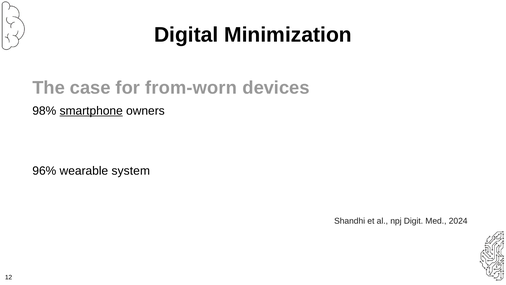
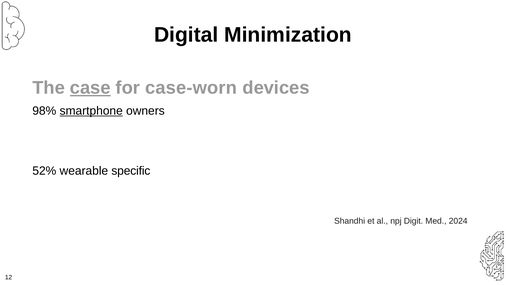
case underline: none -> present
from-worn: from-worn -> case-worn
96%: 96% -> 52%
system: system -> specific
